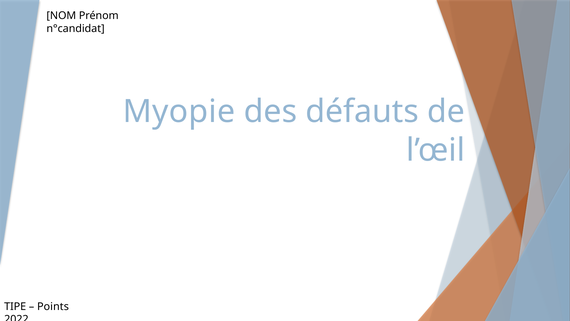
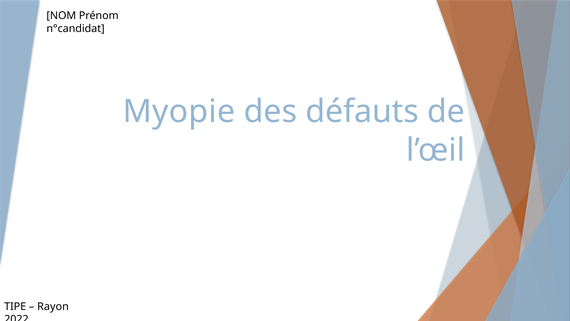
Points: Points -> Rayon
